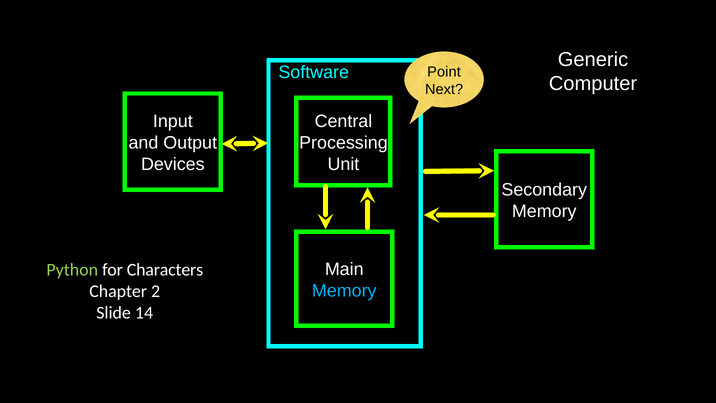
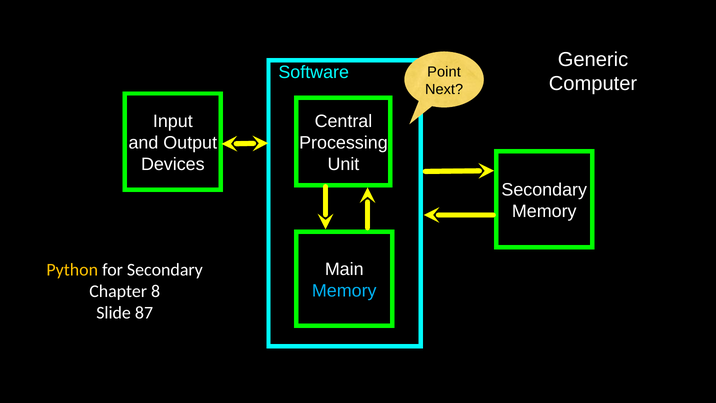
Python colour: light green -> yellow
for Characters: Characters -> Secondary
2: 2 -> 8
14: 14 -> 87
